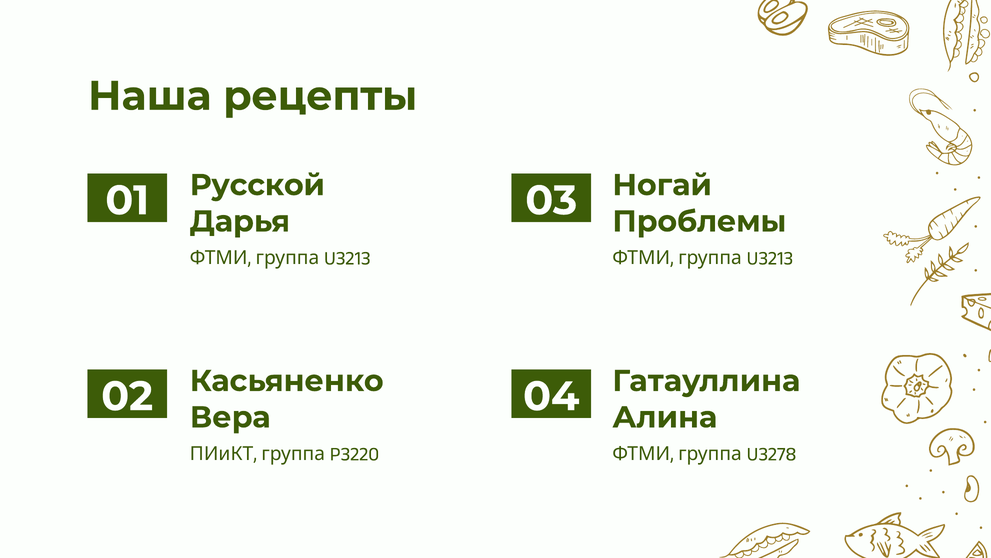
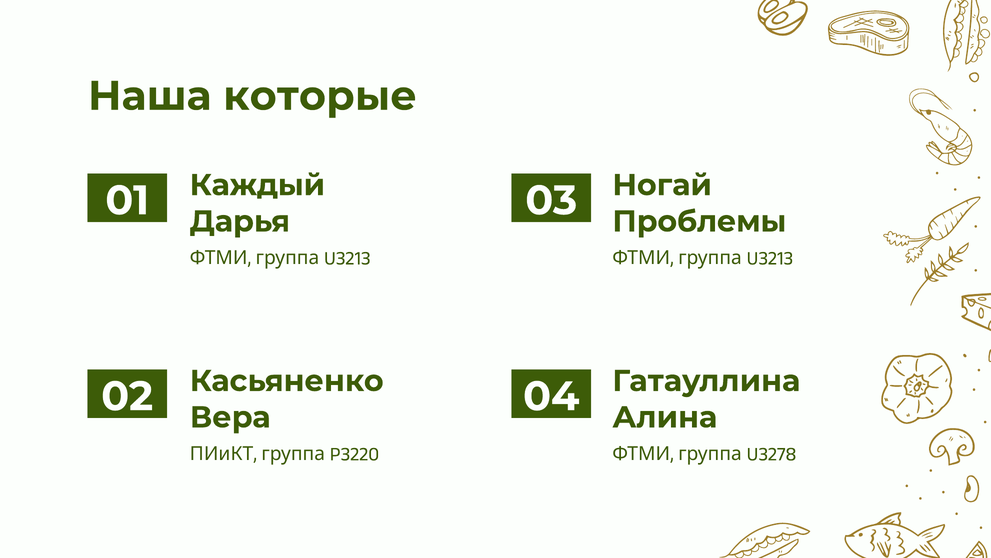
рецепты: рецепты -> которые
Русской: Русской -> Каждый
